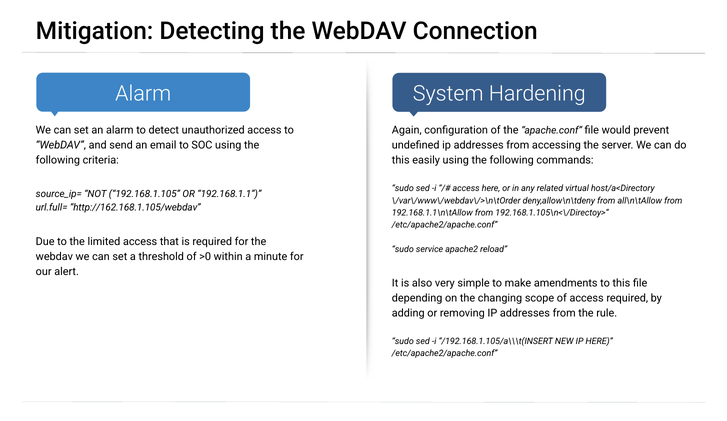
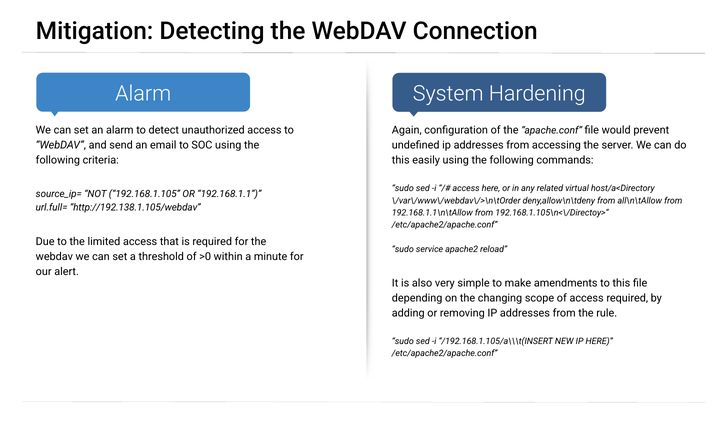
http://162.168.1.105/webdav: http://162.168.1.105/webdav -> http://192.138.1.105/webdav
